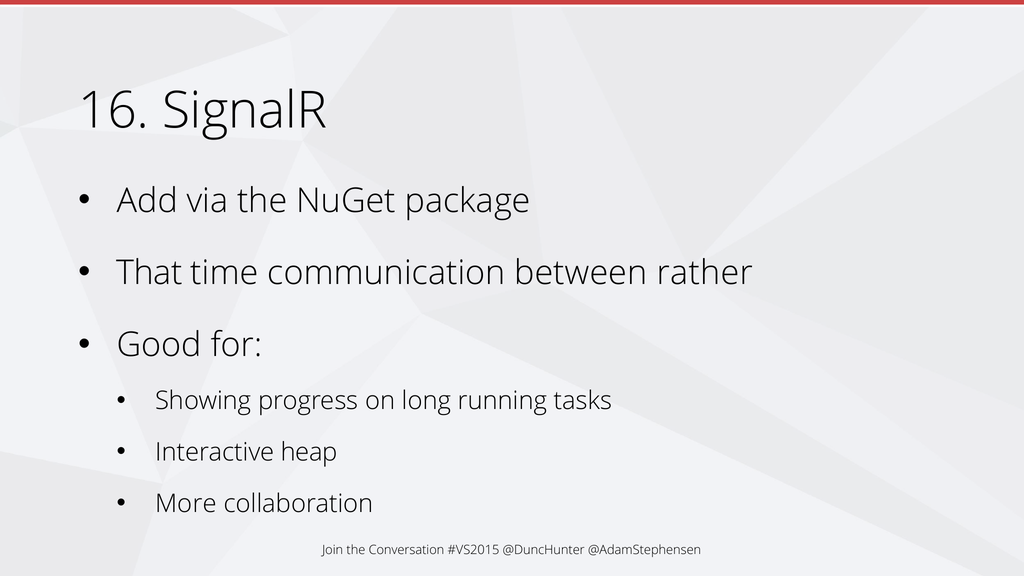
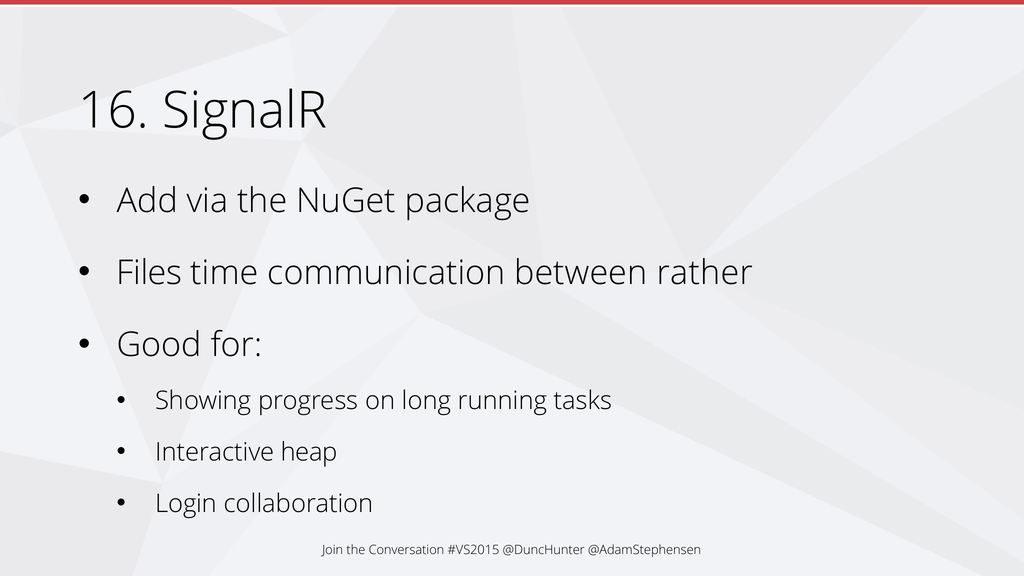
That: That -> Files
More: More -> Login
